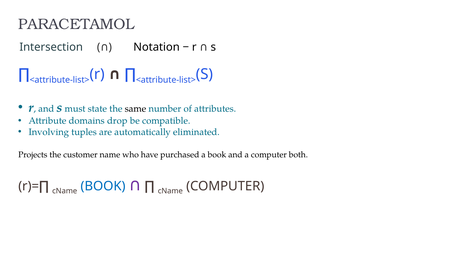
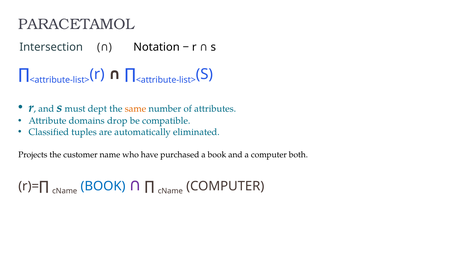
state: state -> dept
same colour: black -> orange
Involving: Involving -> Classified
